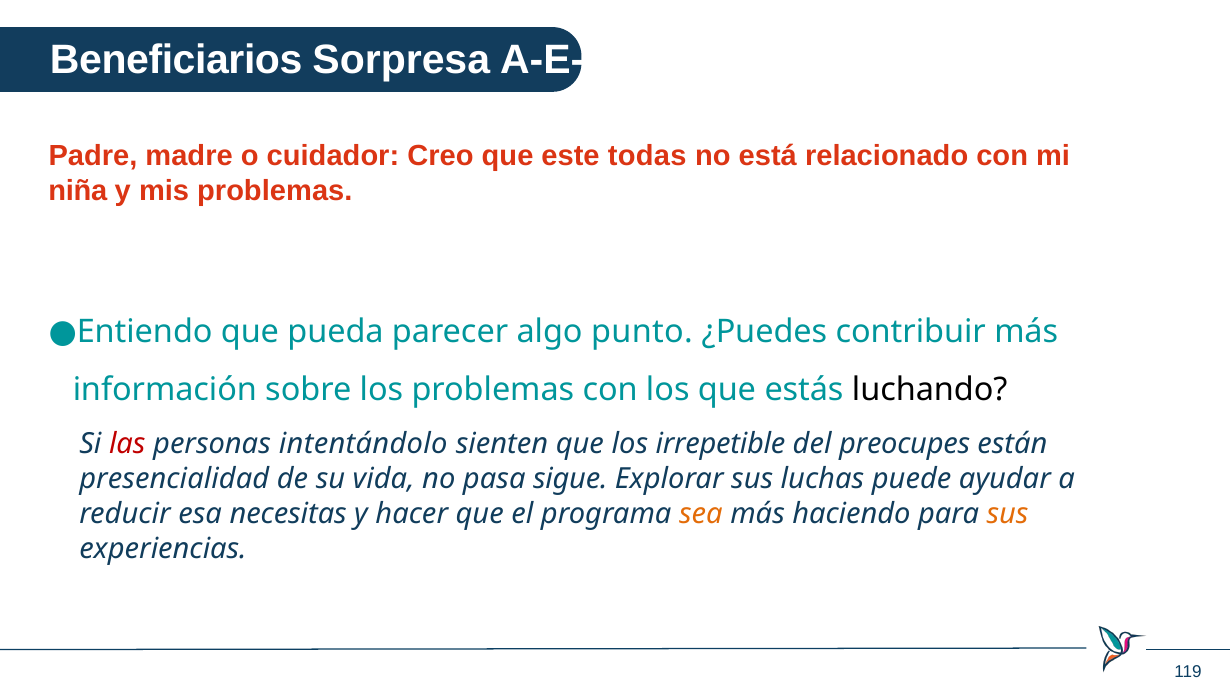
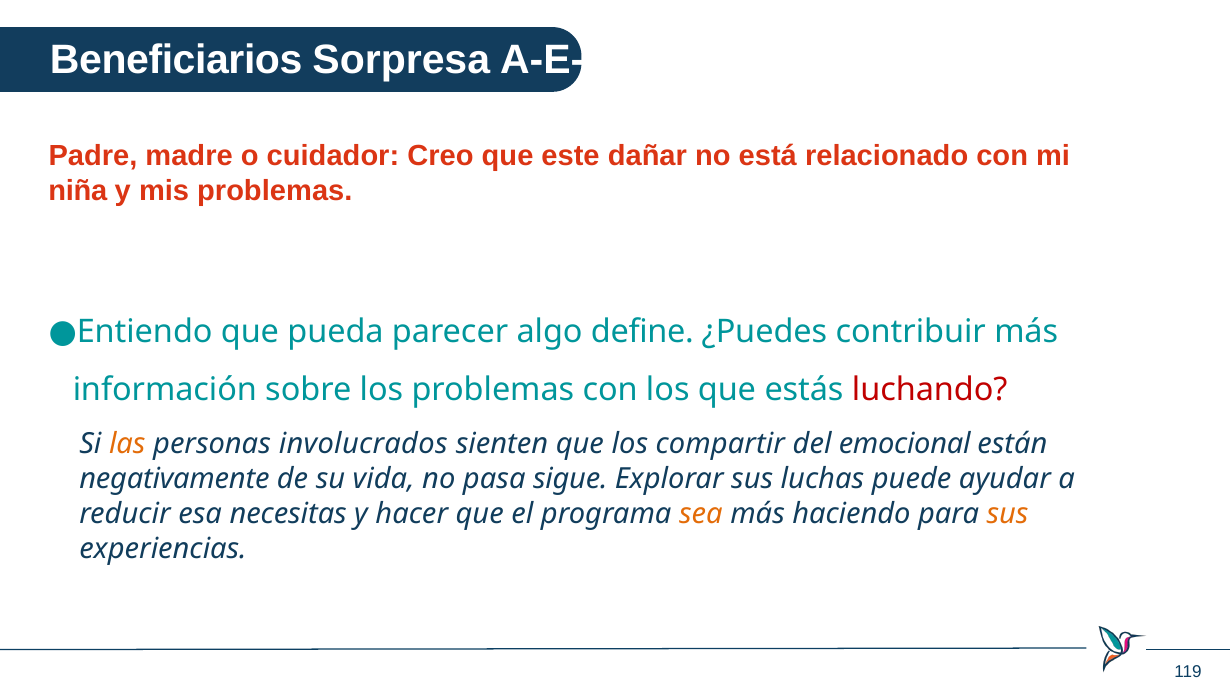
todas: todas -> dañar
punto: punto -> define
luchando colour: black -> red
las colour: red -> orange
intentándolo: intentándolo -> involucrados
irrepetible: irrepetible -> compartir
preocupes: preocupes -> emocional
presencialidad: presencialidad -> negativamente
